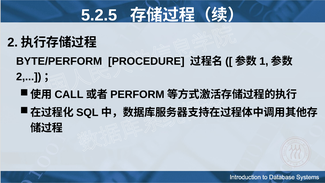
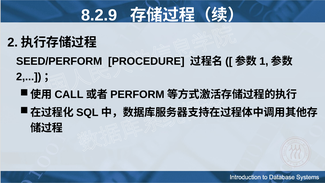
5.2.5: 5.2.5 -> 8.2.9
BYTE/PERFORM: BYTE/PERFORM -> SEED/PERFORM
